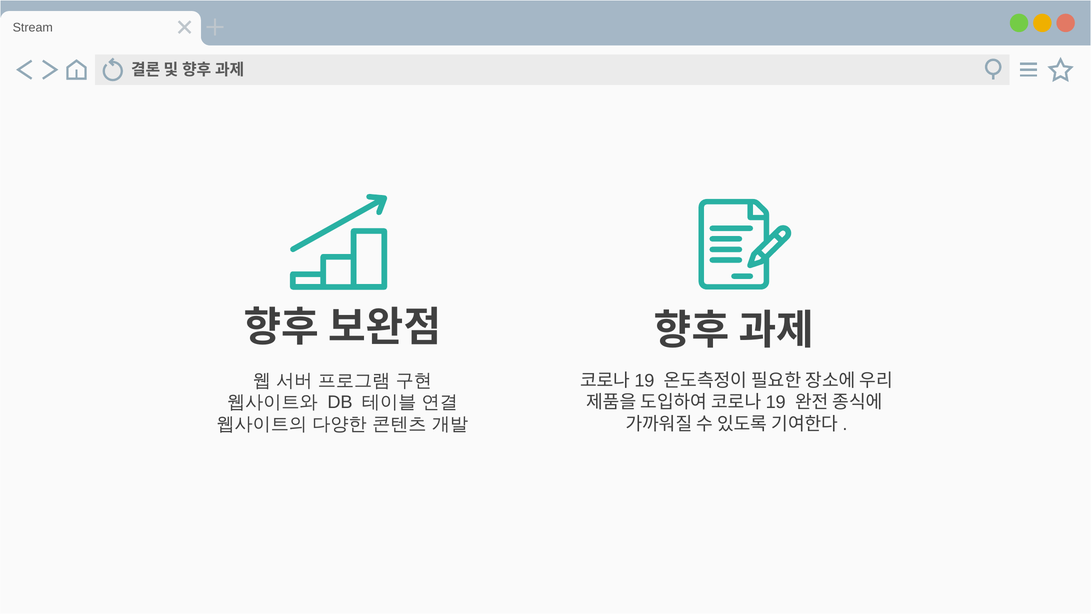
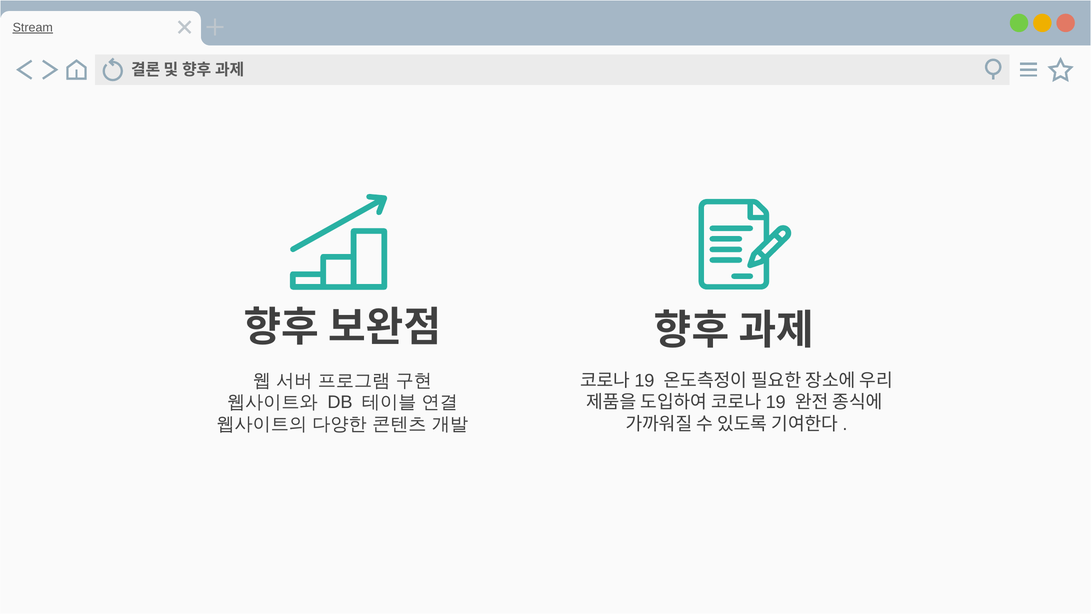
Stream underline: none -> present
